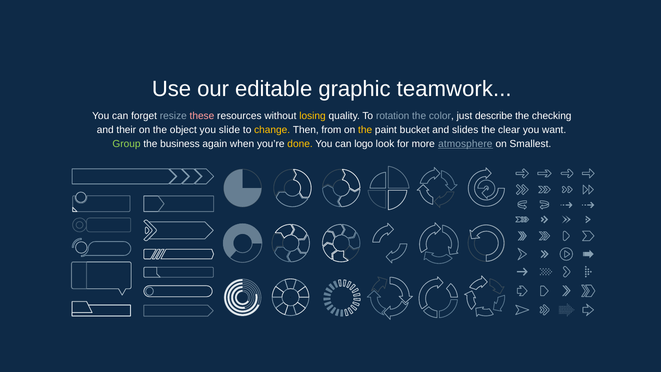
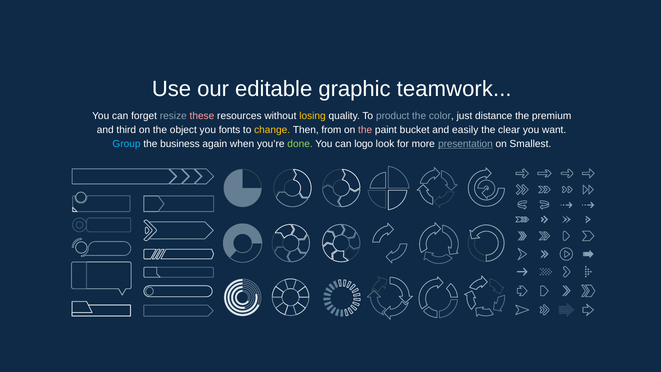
rotation: rotation -> product
describe: describe -> distance
checking: checking -> premium
their: their -> third
slide: slide -> fonts
the at (365, 130) colour: yellow -> pink
slides: slides -> easily
Group colour: light green -> light blue
done colour: yellow -> light green
atmosphere: atmosphere -> presentation
